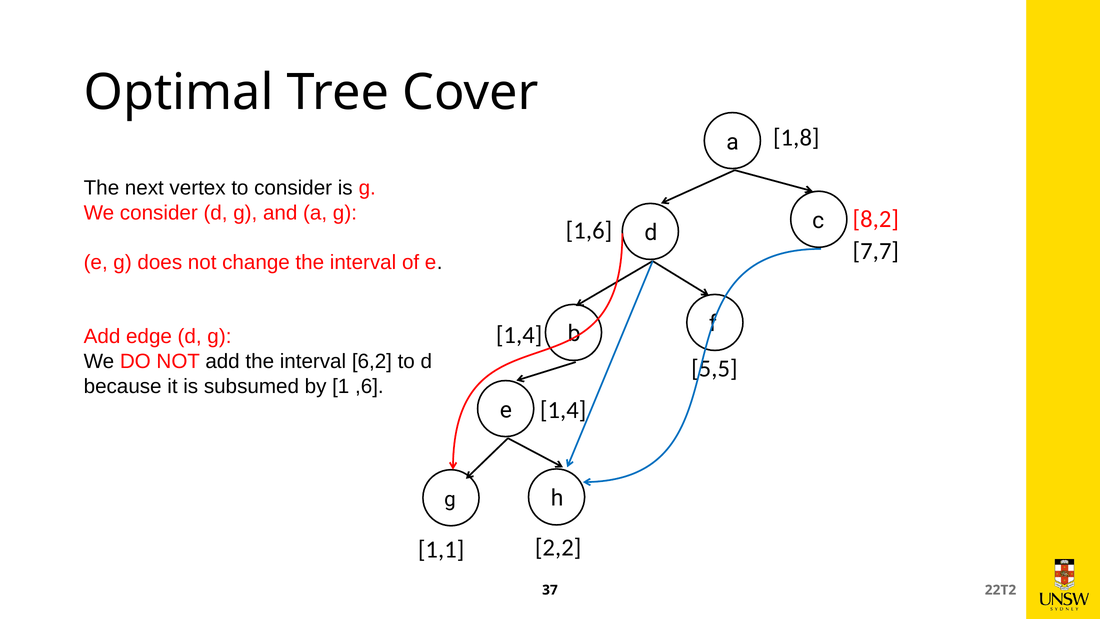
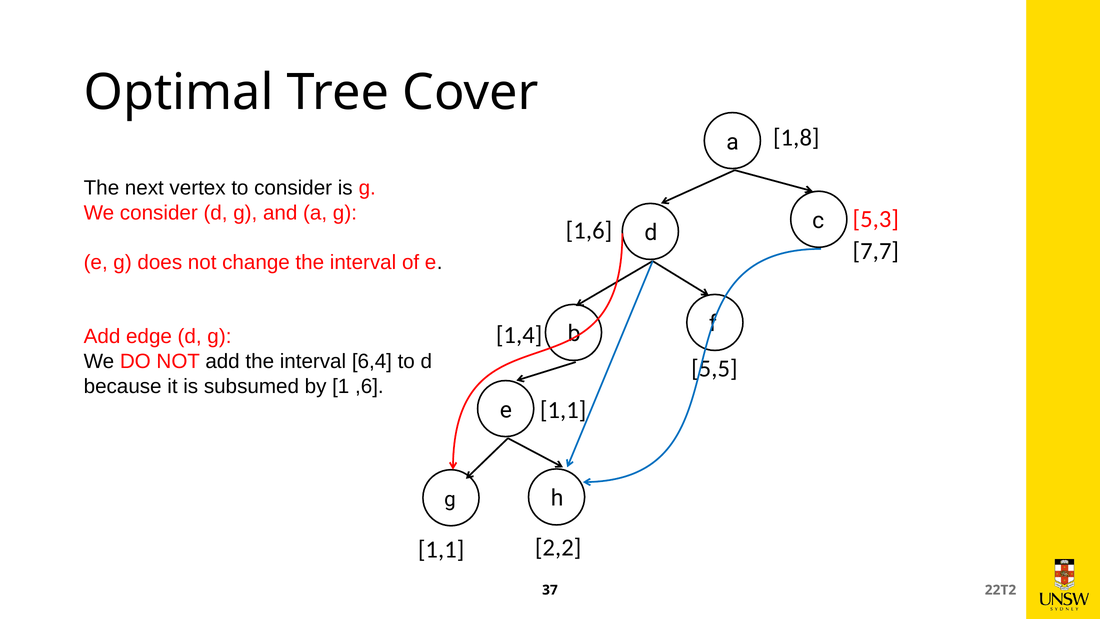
8,2: 8,2 -> 5,3
6,2: 6,2 -> 6,4
1,4 at (563, 410): 1,4 -> 1,1
